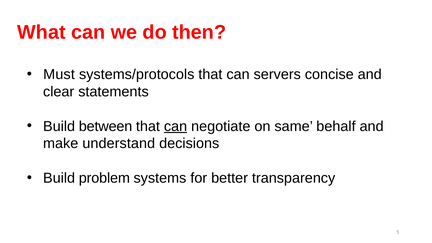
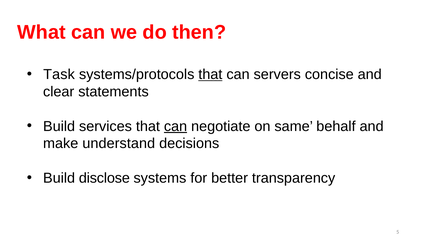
Must: Must -> Task
that at (210, 74) underline: none -> present
between: between -> services
problem: problem -> disclose
